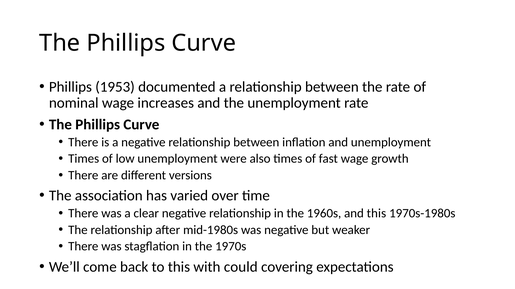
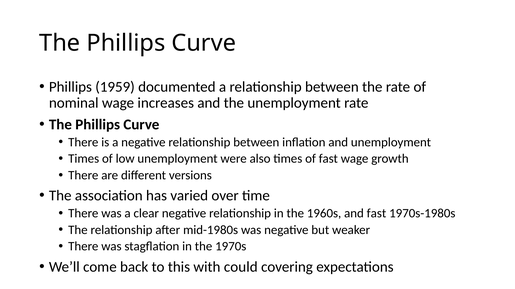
1953: 1953 -> 1959
and this: this -> fast
